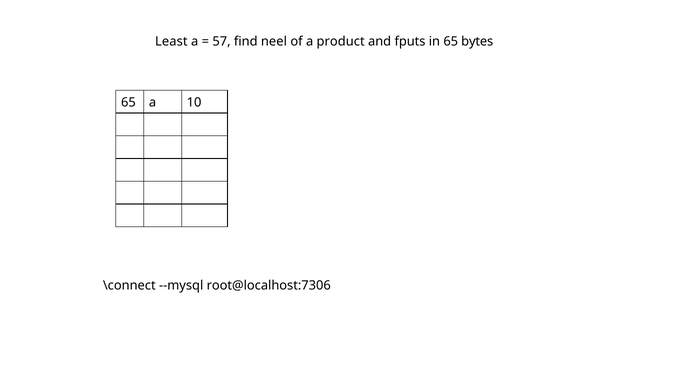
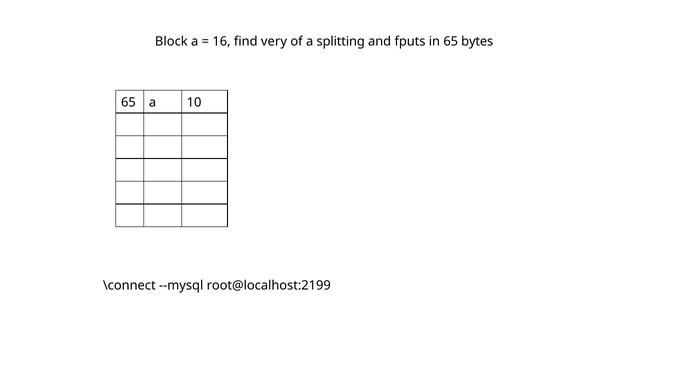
Least: Least -> Block
57: 57 -> 16
neel: neel -> very
product: product -> splitting
root@localhost:7306: root@localhost:7306 -> root@localhost:2199
